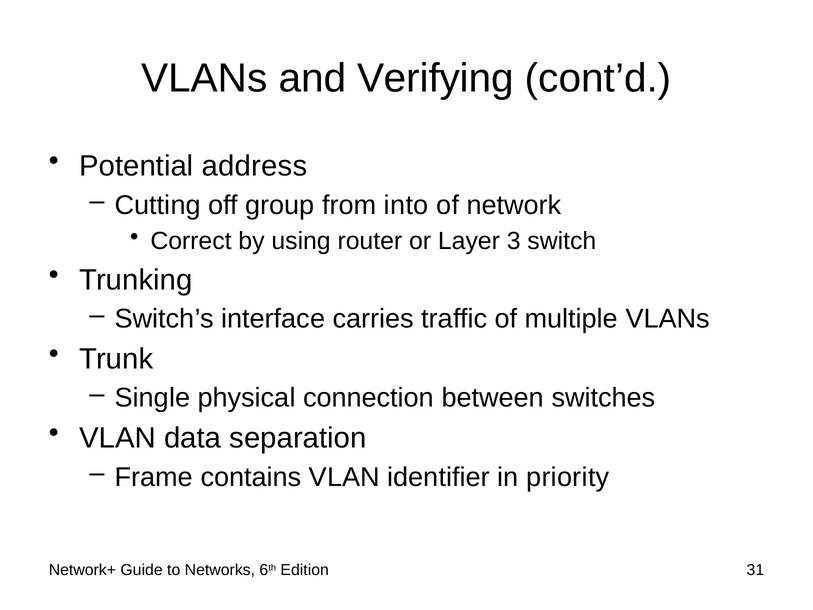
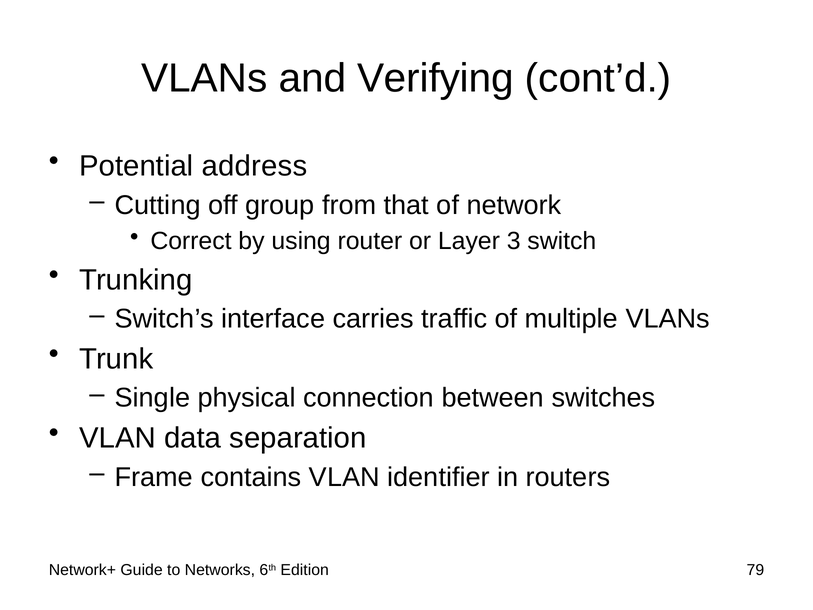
into: into -> that
priority: priority -> routers
31: 31 -> 79
